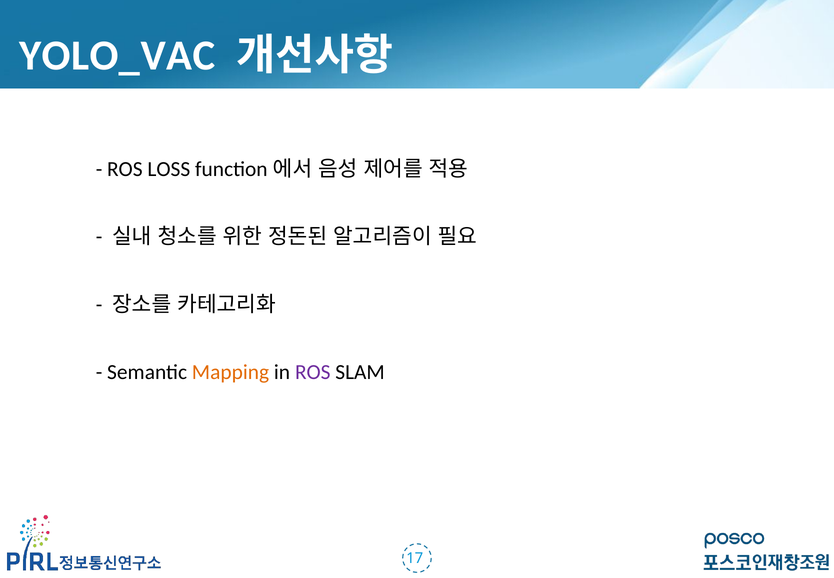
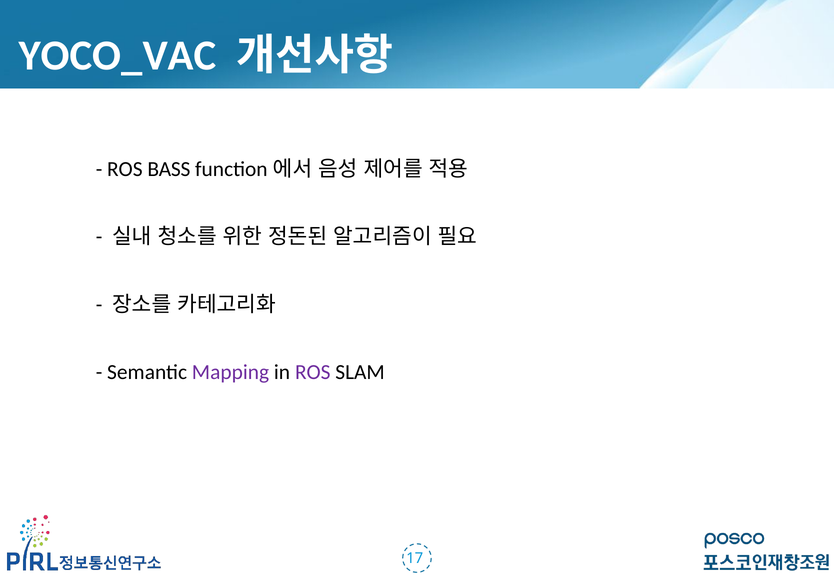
YOLO_VAC: YOLO_VAC -> YOCO_VAC
LOSS: LOSS -> BASS
Mapping colour: orange -> purple
